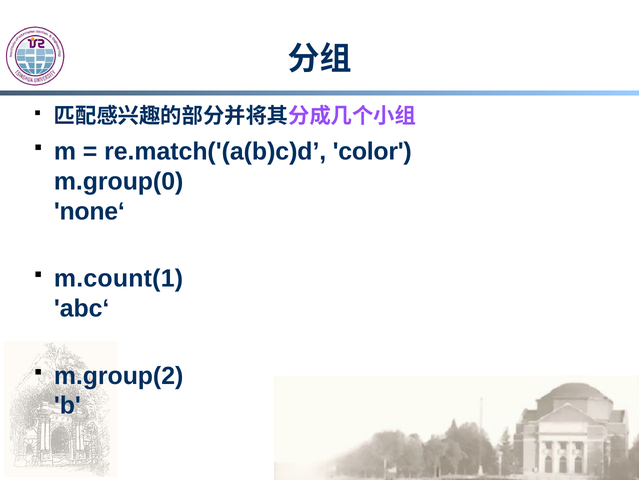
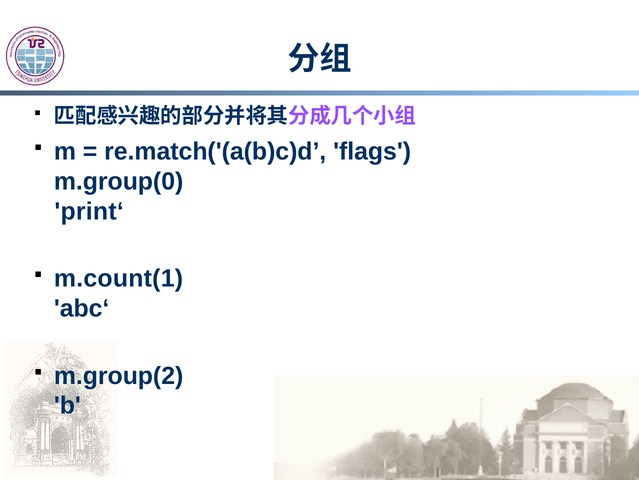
color: color -> flags
none‘: none‘ -> print‘
